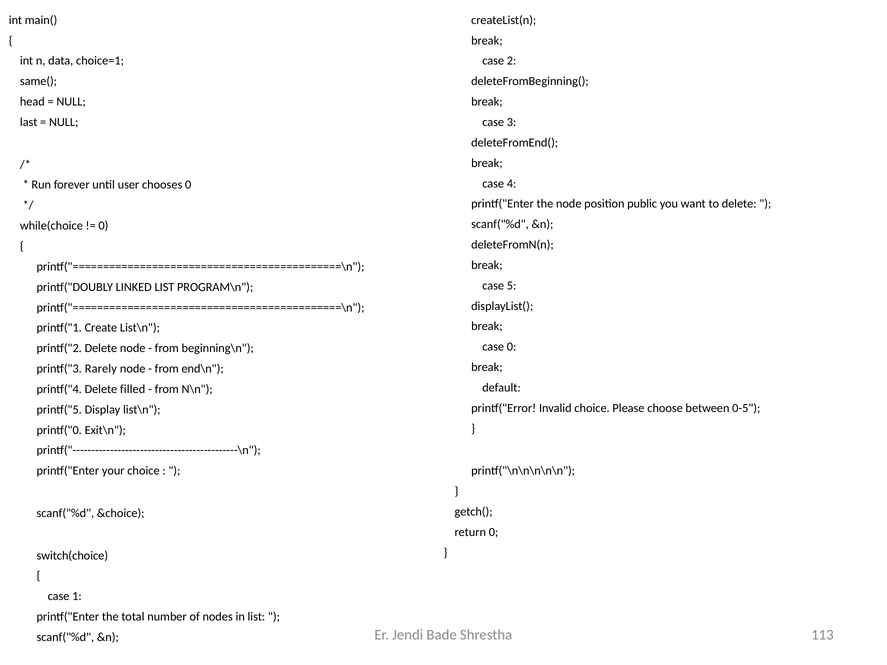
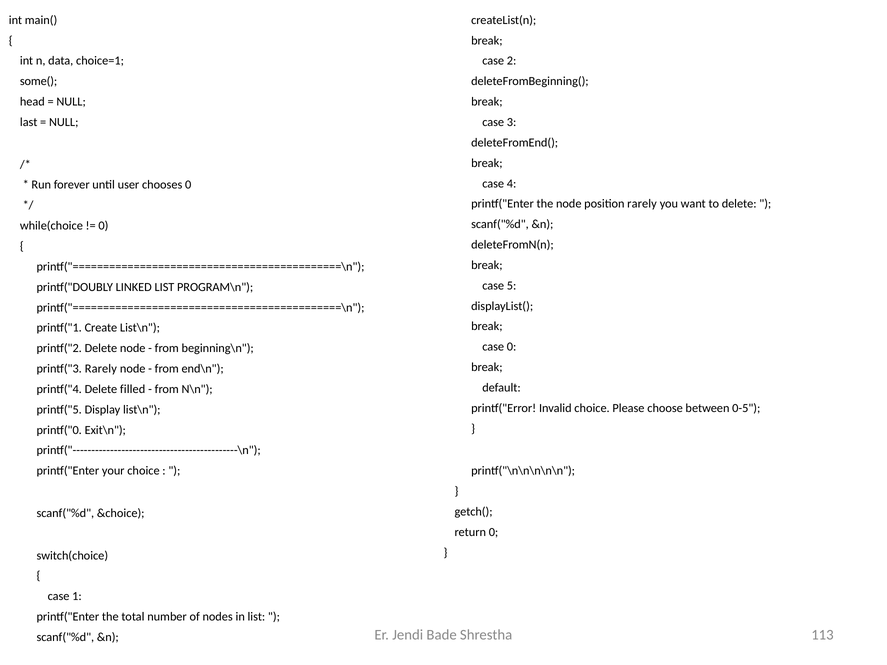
same(: same( -> some(
position public: public -> rarely
